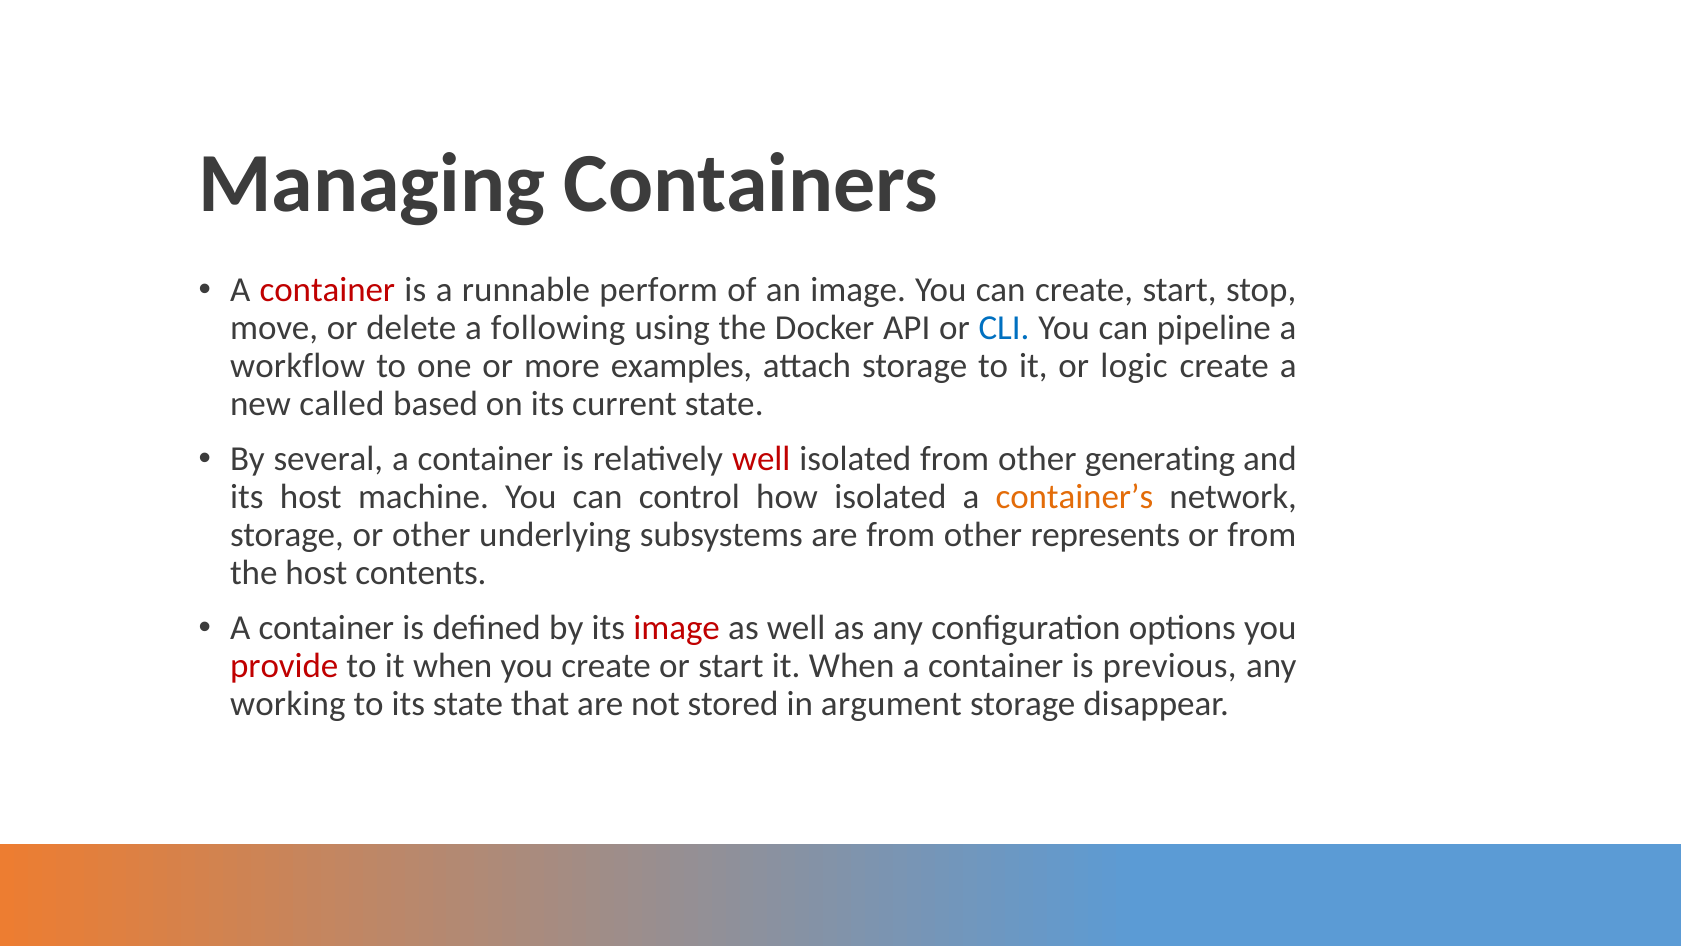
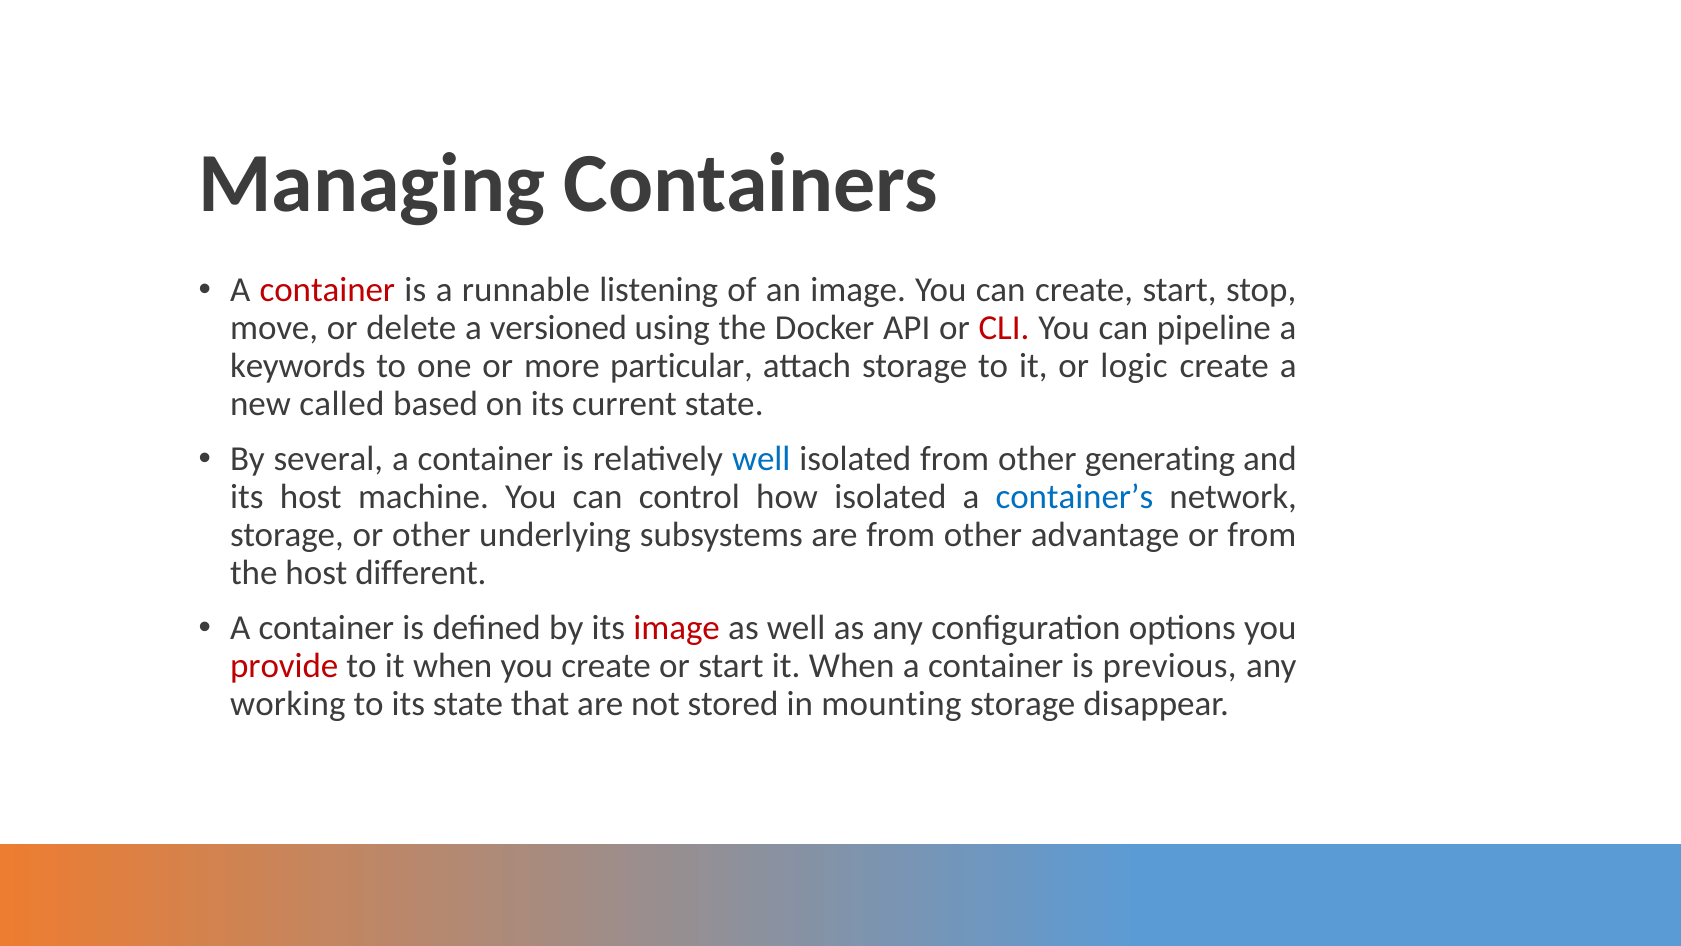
perform: perform -> listening
following: following -> versioned
CLI colour: blue -> red
workflow: workflow -> keywords
examples: examples -> particular
well at (761, 459) colour: red -> blue
container’s colour: orange -> blue
represents: represents -> advantage
contents: contents -> different
argument: argument -> mounting
